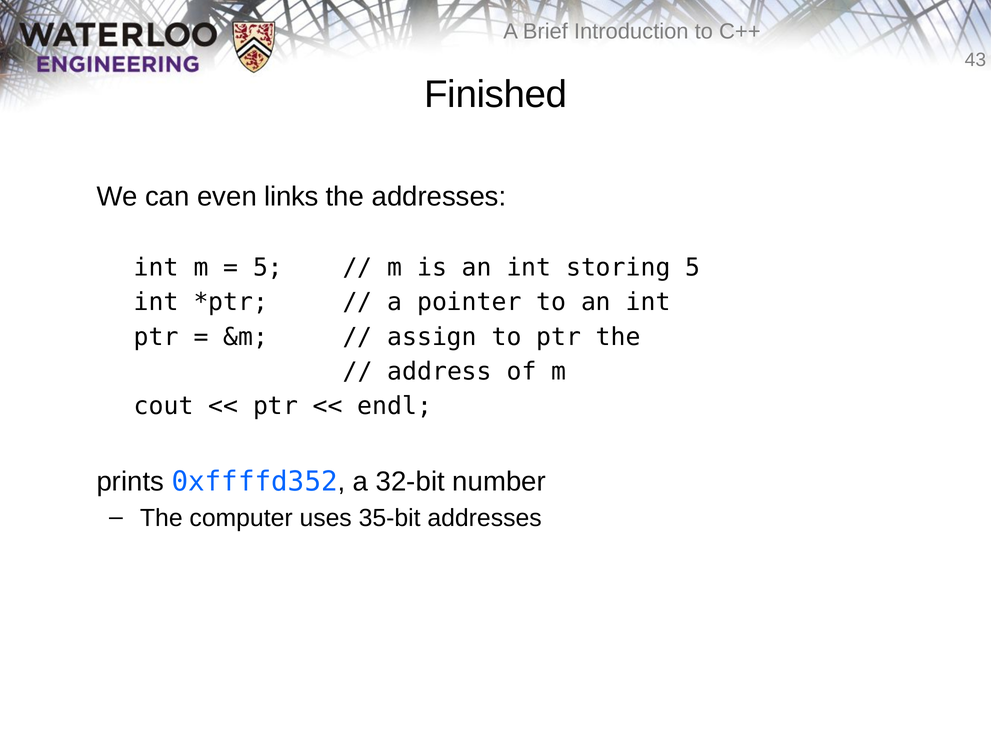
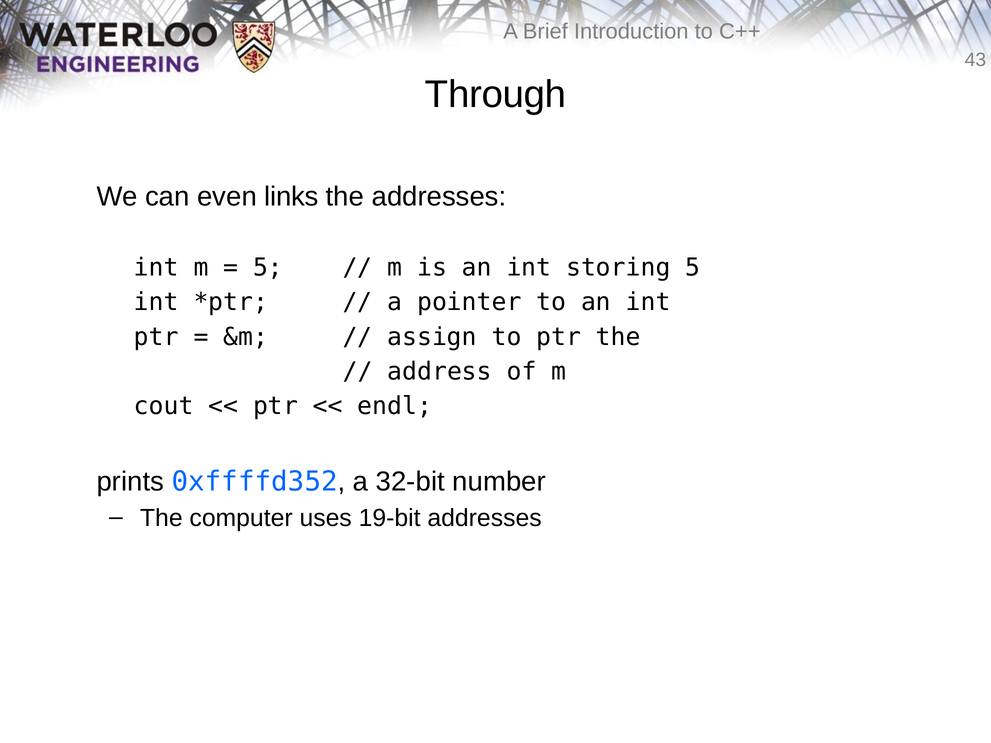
Finished: Finished -> Through
35-bit: 35-bit -> 19-bit
